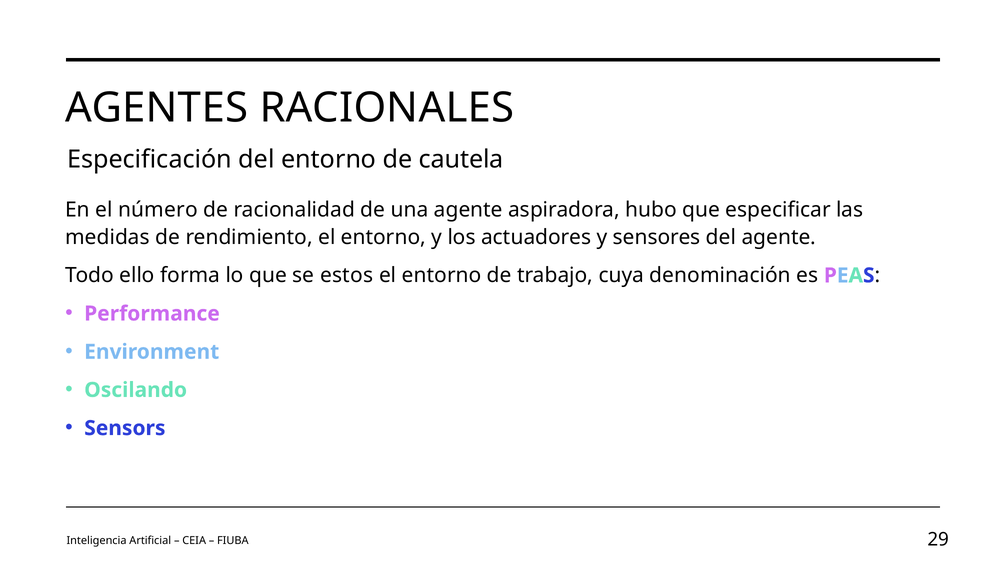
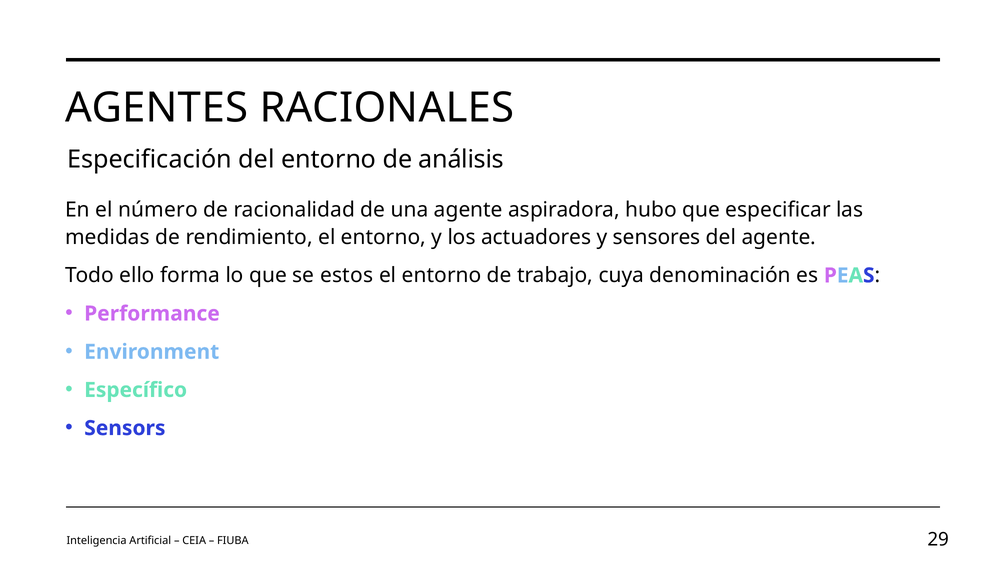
cautela: cautela -> análisis
Oscilando: Oscilando -> Específico
